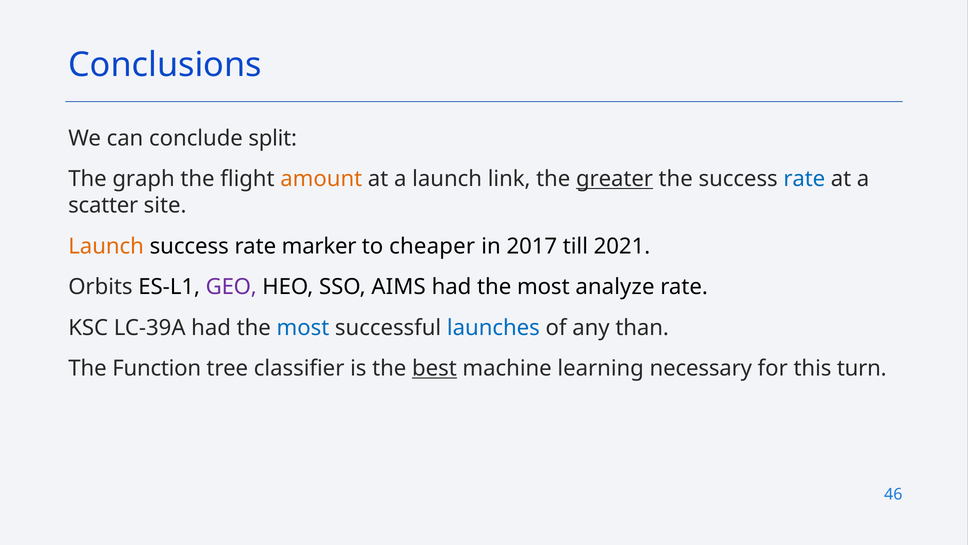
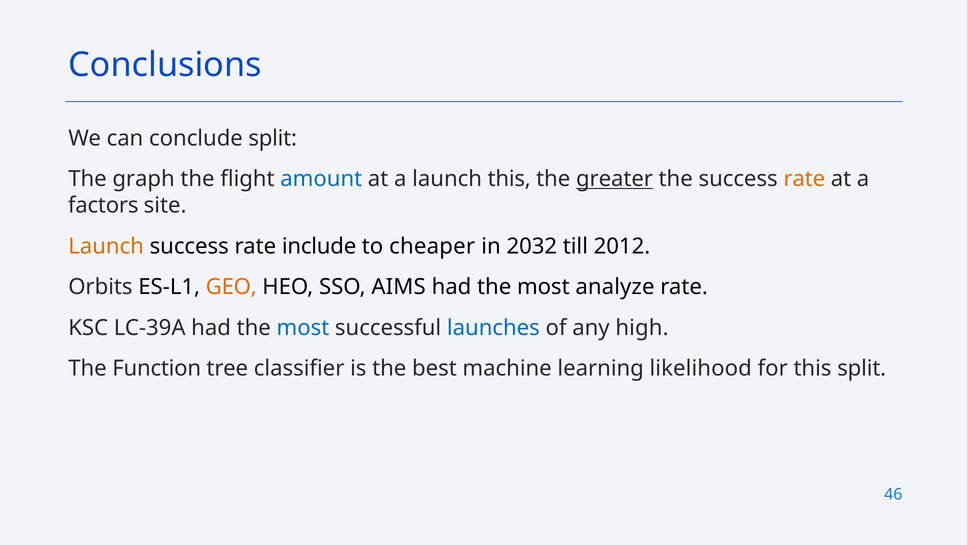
amount colour: orange -> blue
launch link: link -> this
rate at (804, 179) colour: blue -> orange
scatter: scatter -> factors
marker: marker -> include
2017: 2017 -> 2032
2021: 2021 -> 2012
GEO colour: purple -> orange
than: than -> high
best underline: present -> none
necessary: necessary -> likelihood
this turn: turn -> split
